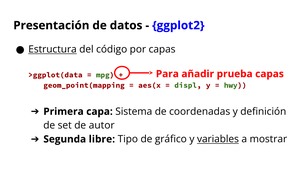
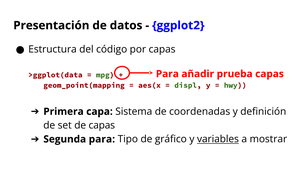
Estructura underline: present -> none
de autor: autor -> capas
Segunda libre: libre -> para
